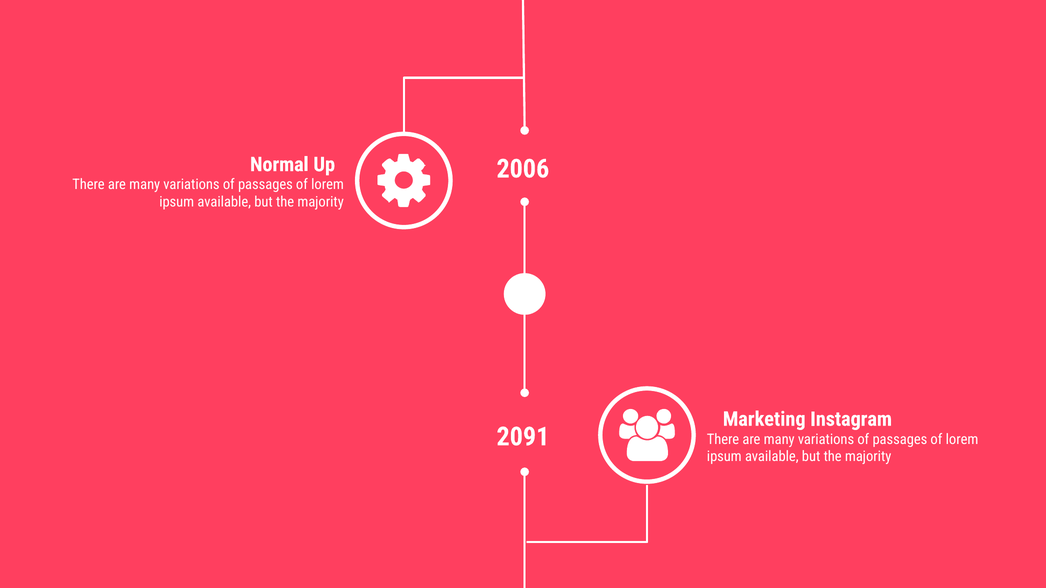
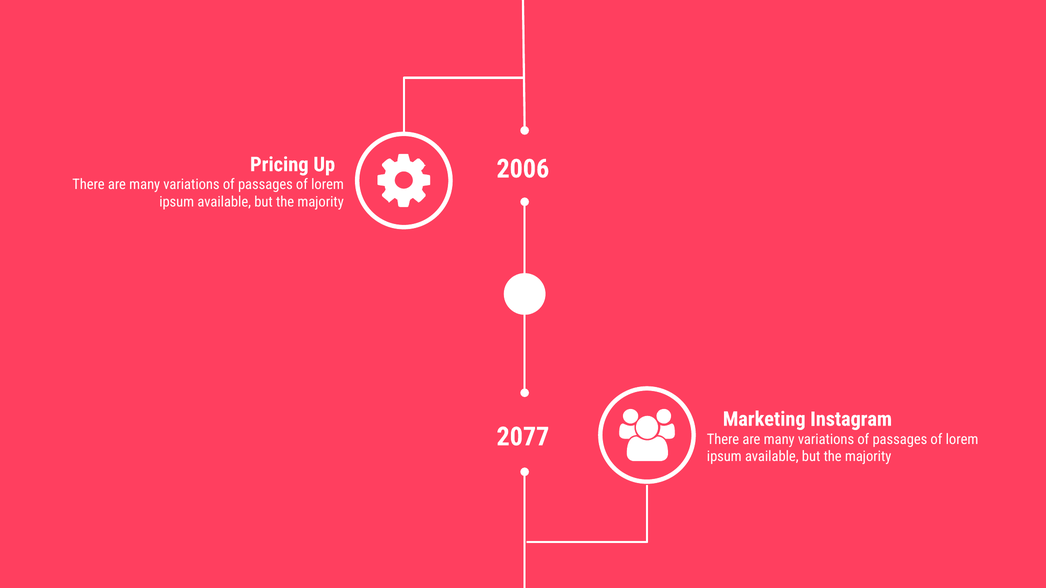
Normal: Normal -> Pricing
2091: 2091 -> 2077
